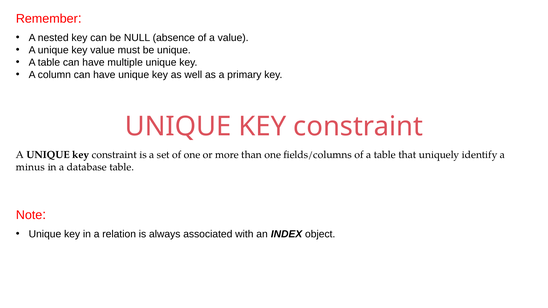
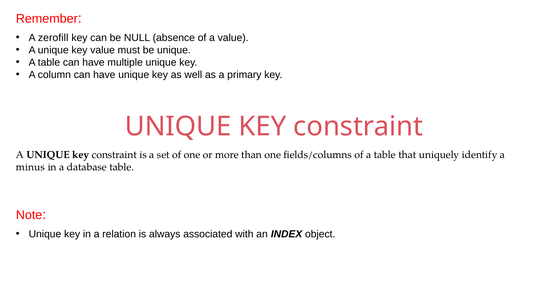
nested: nested -> zerofill
